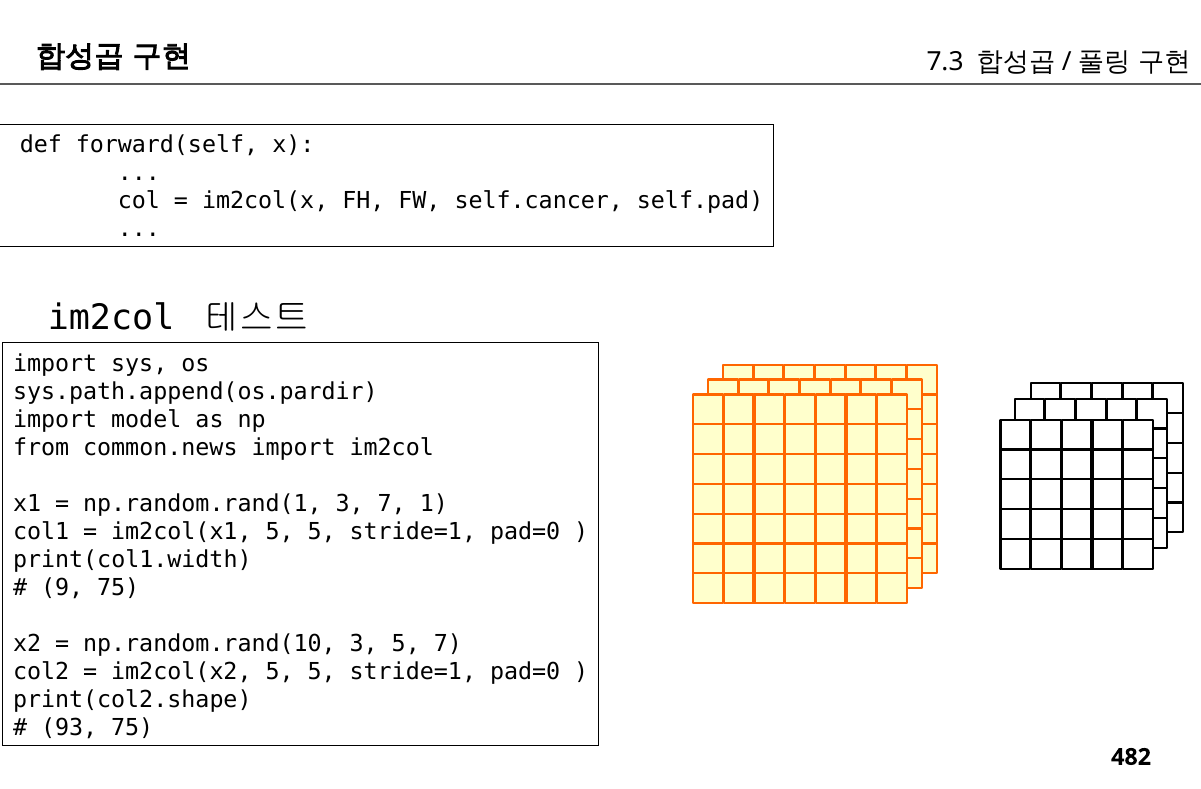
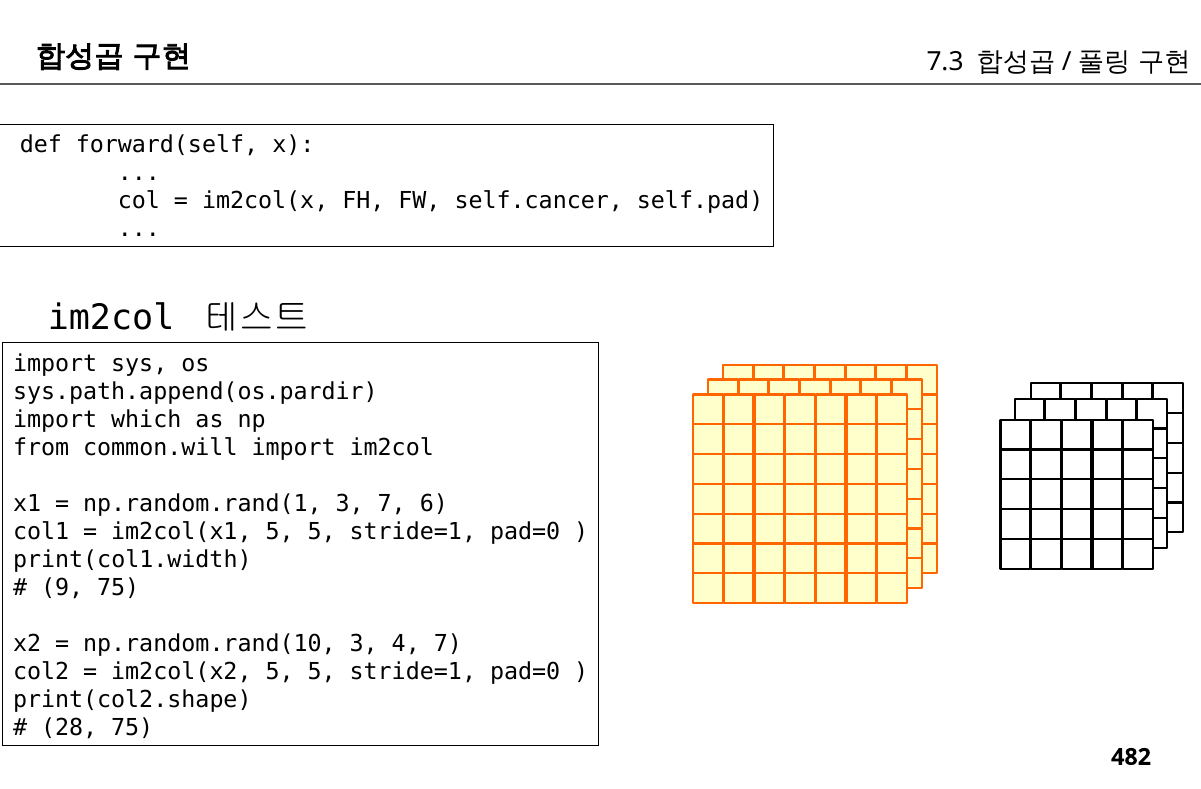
model: model -> which
common.news: common.news -> common.will
1: 1 -> 6
3 5: 5 -> 4
93: 93 -> 28
